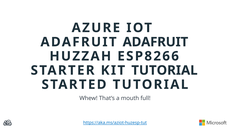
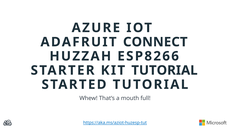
ADAFRUIT ADAFRUIT: ADAFRUIT -> CONNECT
